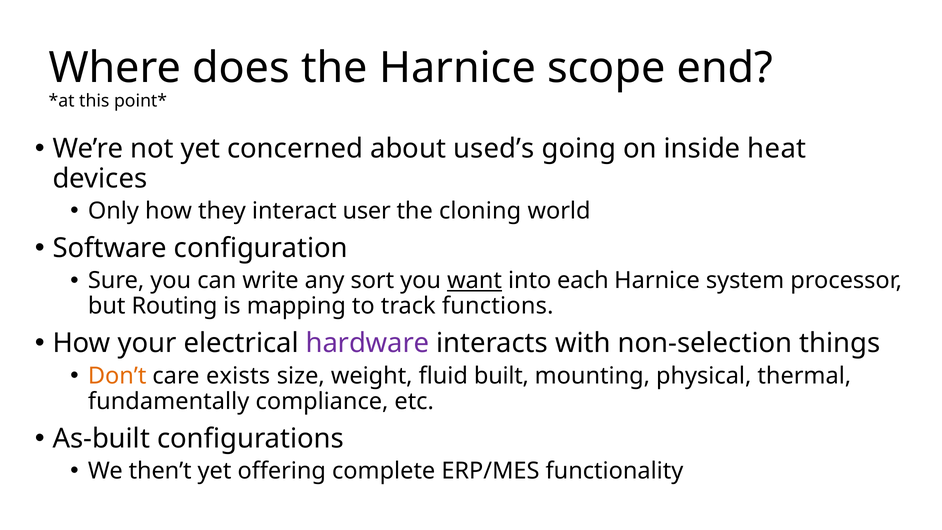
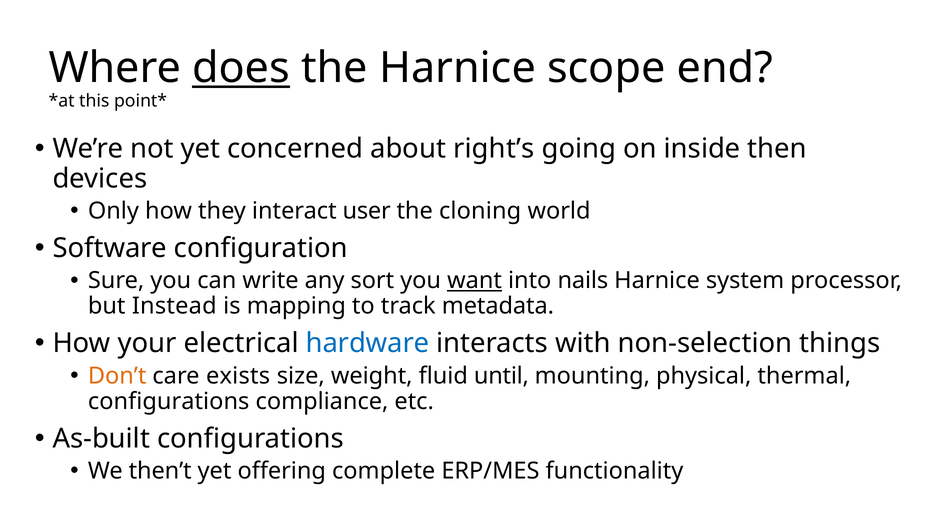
does underline: none -> present
used’s: used’s -> right’s
heat: heat -> then
each: each -> nails
Routing: Routing -> Instead
functions: functions -> metadata
hardware colour: purple -> blue
built: built -> until
fundamentally at (169, 401): fundamentally -> configurations
